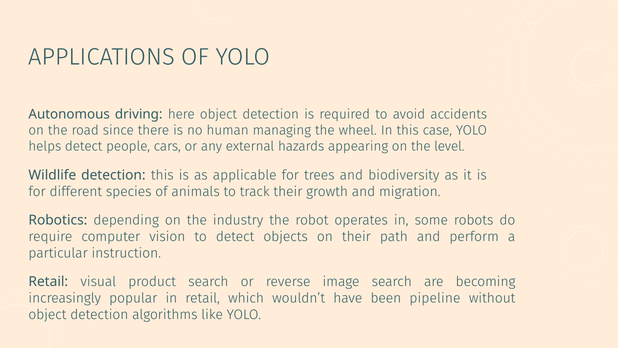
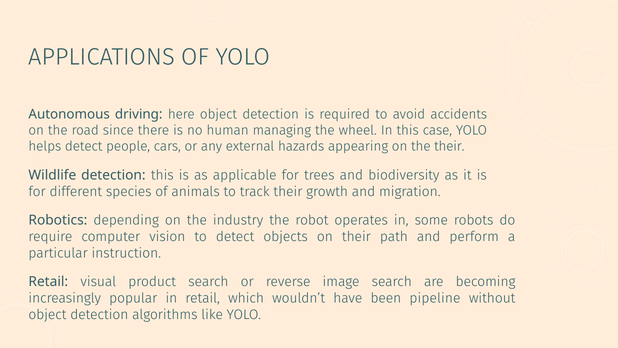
the level: level -> their
